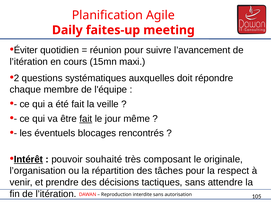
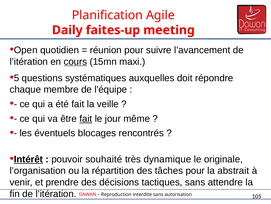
Éviter: Éviter -> Open
cours underline: none -> present
2: 2 -> 5
composant: composant -> dynamique
respect: respect -> abstrait
